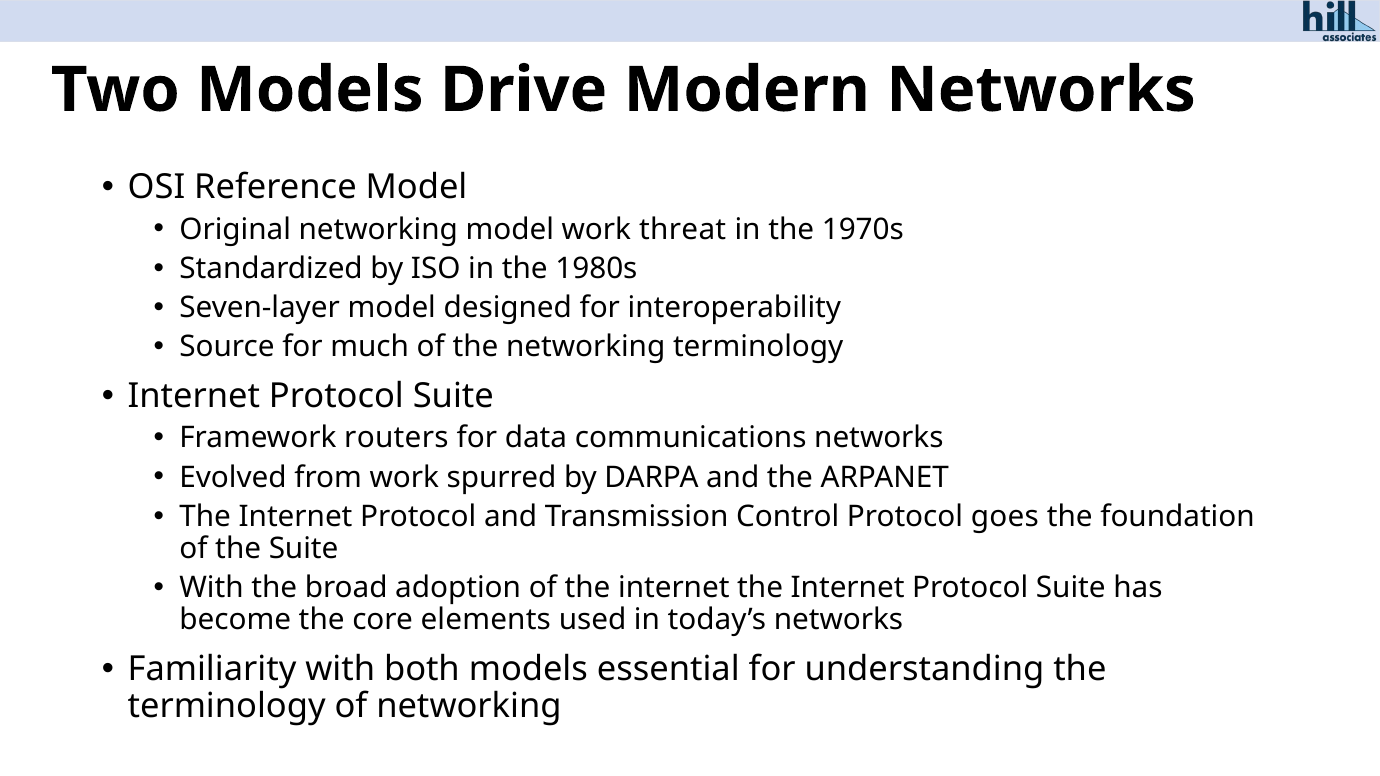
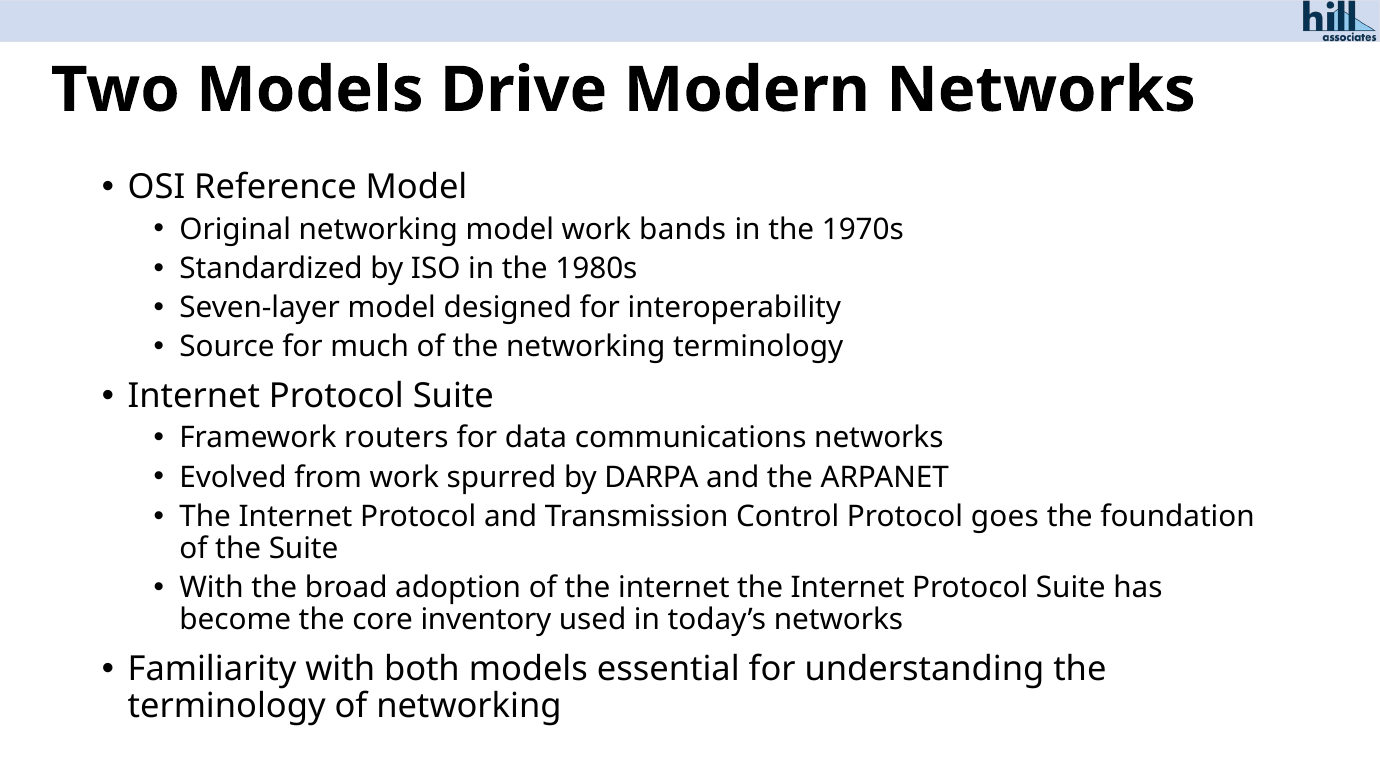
threat: threat -> bands
elements: elements -> inventory
